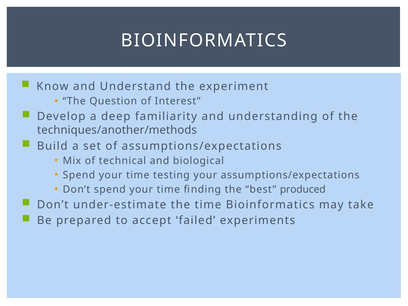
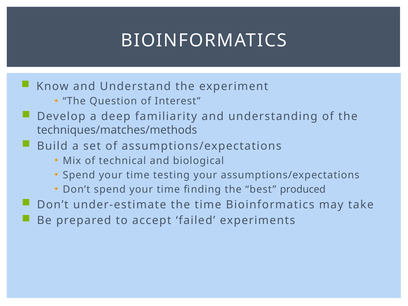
techniques/another/methods: techniques/another/methods -> techniques/matches/methods
